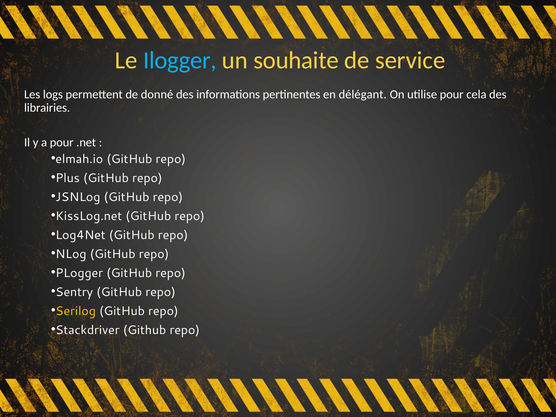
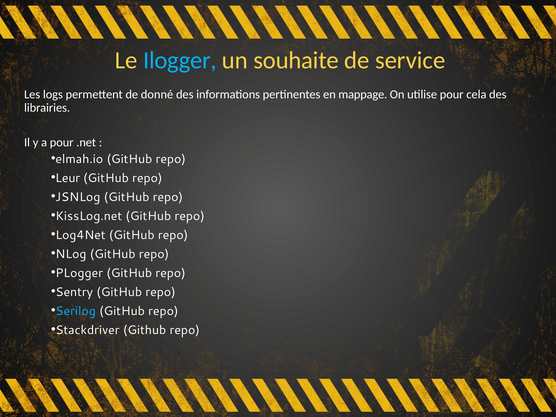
délégant: délégant -> mappage
Plus: Plus -> Leur
Serilog colour: yellow -> light blue
